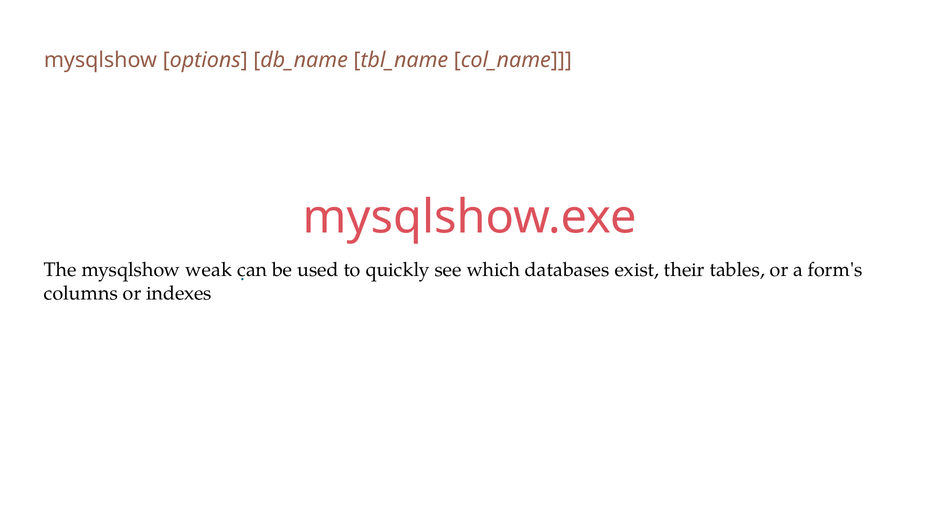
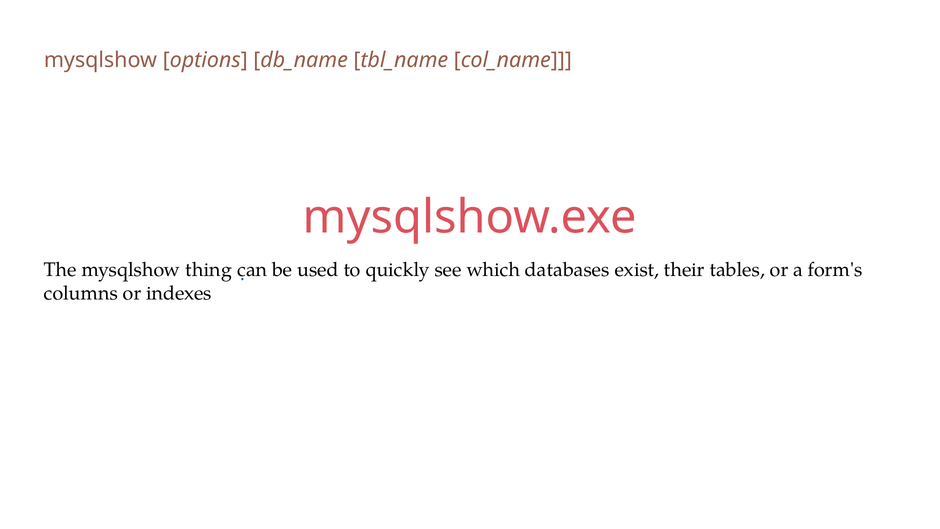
weak: weak -> thing
